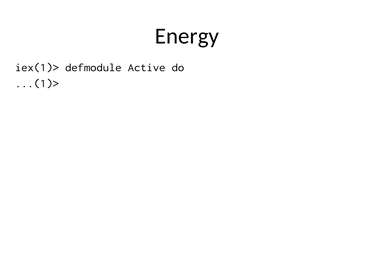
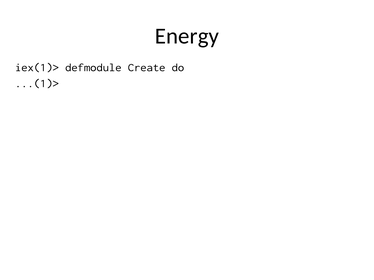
Active: Active -> Create
